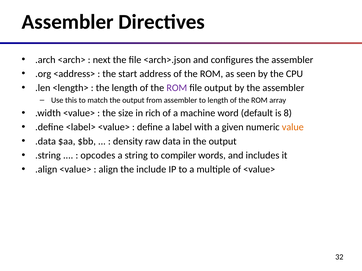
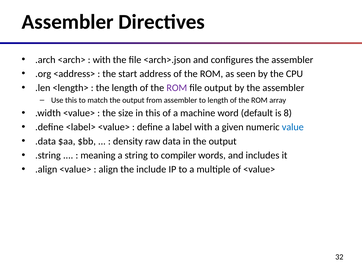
next at (102, 60): next -> with
in rich: rich -> this
value colour: orange -> blue
opcodes: opcodes -> meaning
